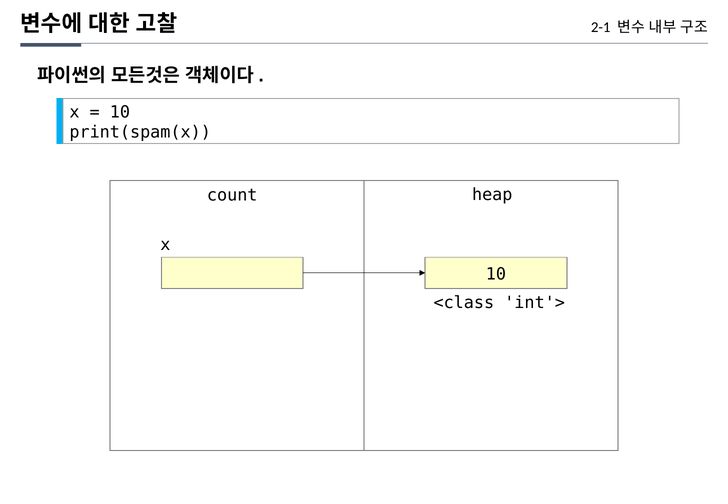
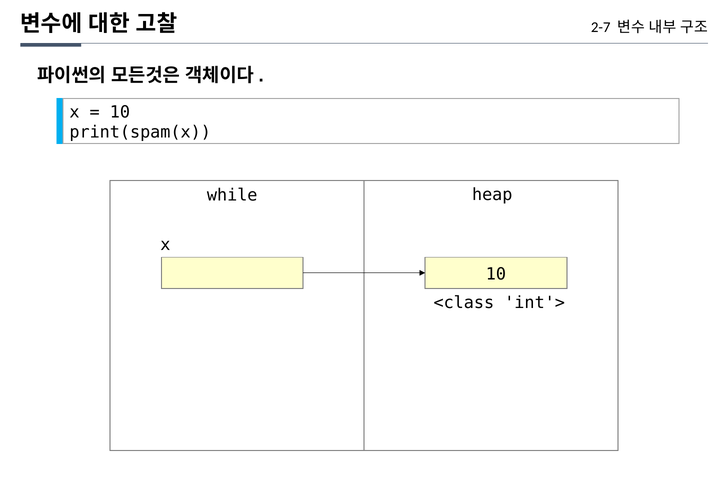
2-1: 2-1 -> 2-7
count: count -> while
